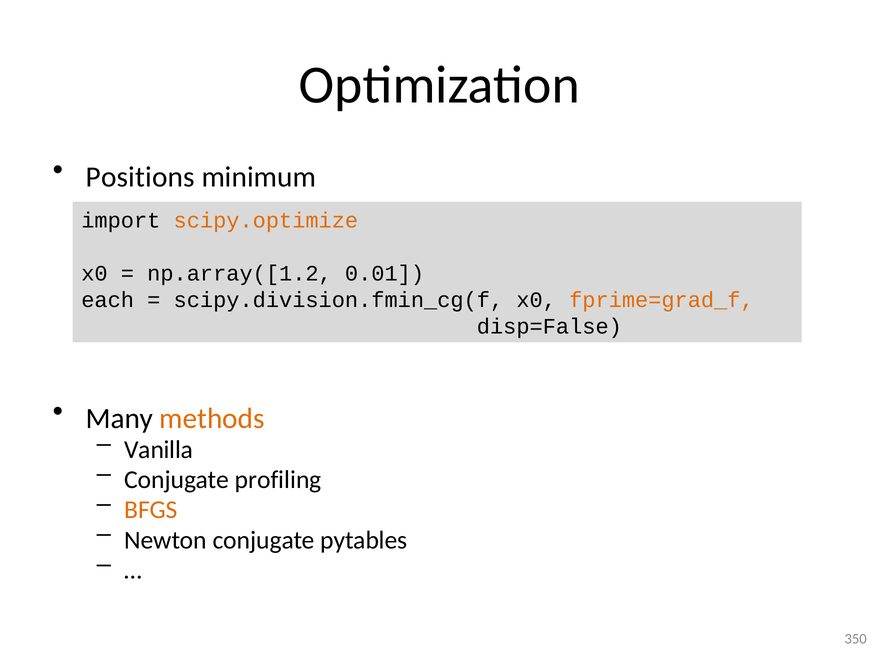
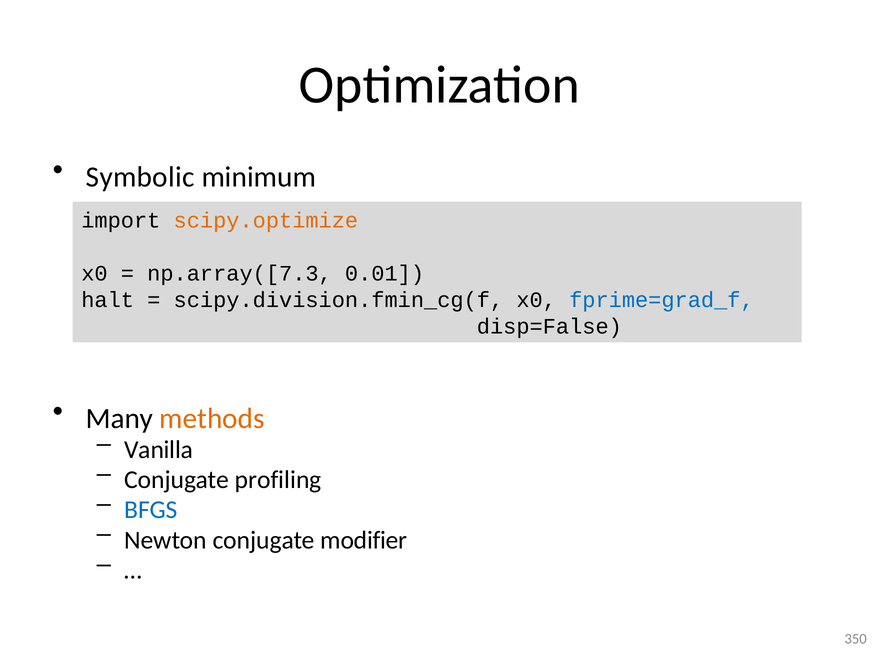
Positions: Positions -> Symbolic
np.array([1.2: np.array([1.2 -> np.array([7.3
each: each -> halt
fprime=grad_f colour: orange -> blue
BFGS colour: orange -> blue
pytables: pytables -> modifier
